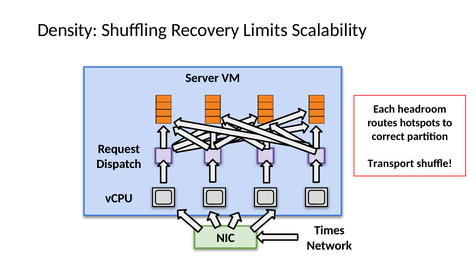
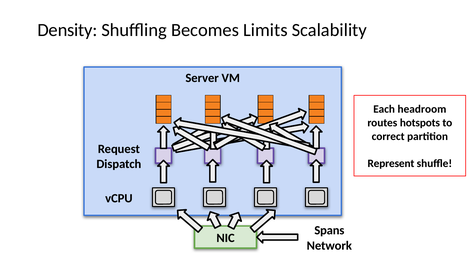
Recovery: Recovery -> Becomes
Transport: Transport -> Represent
Times: Times -> Spans
